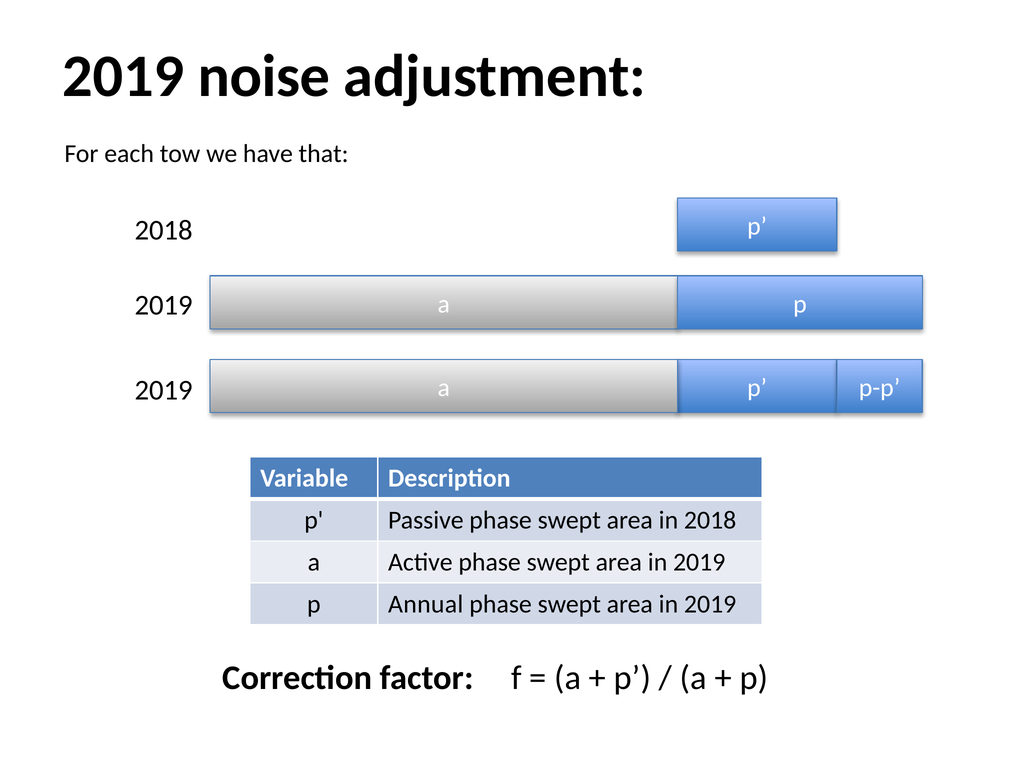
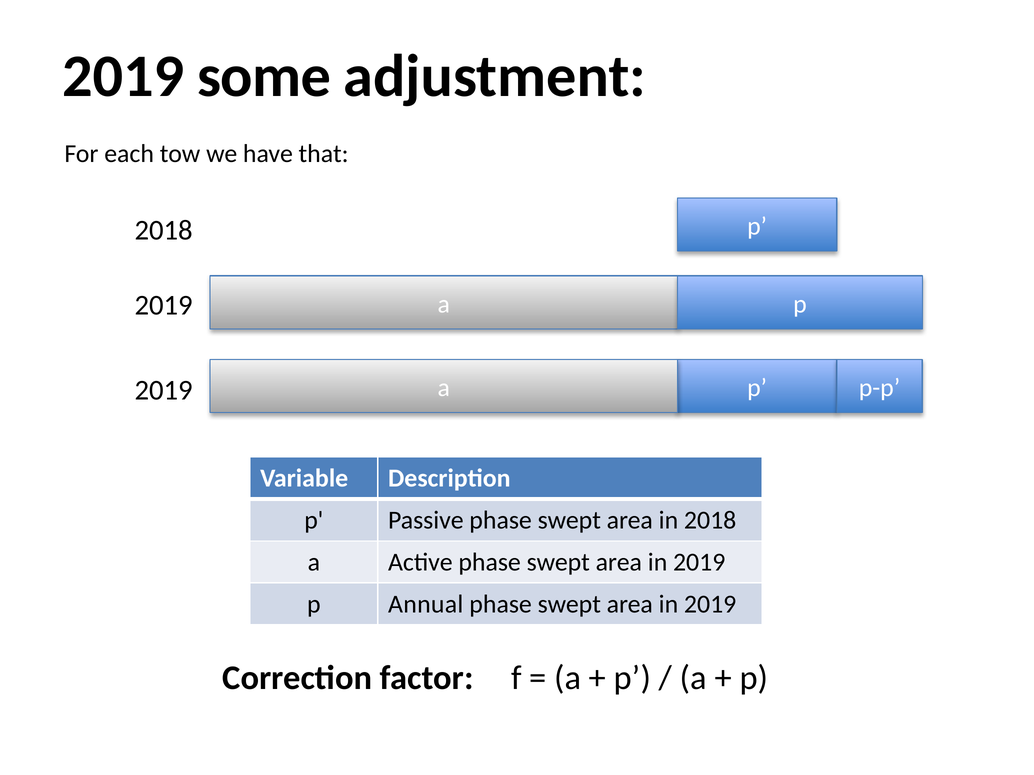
noise: noise -> some
